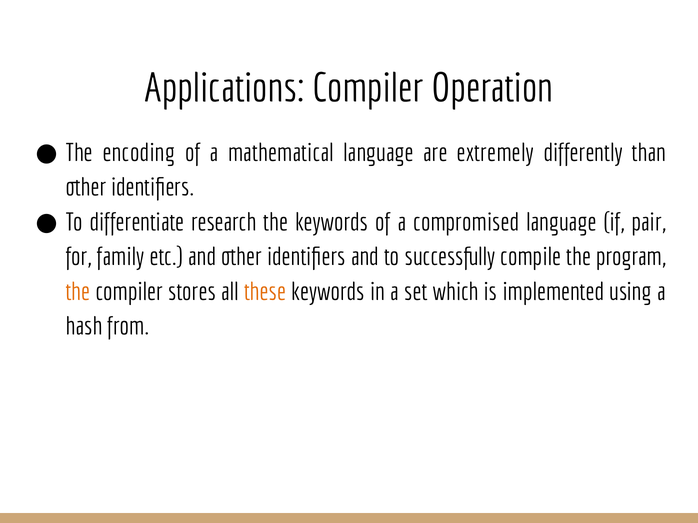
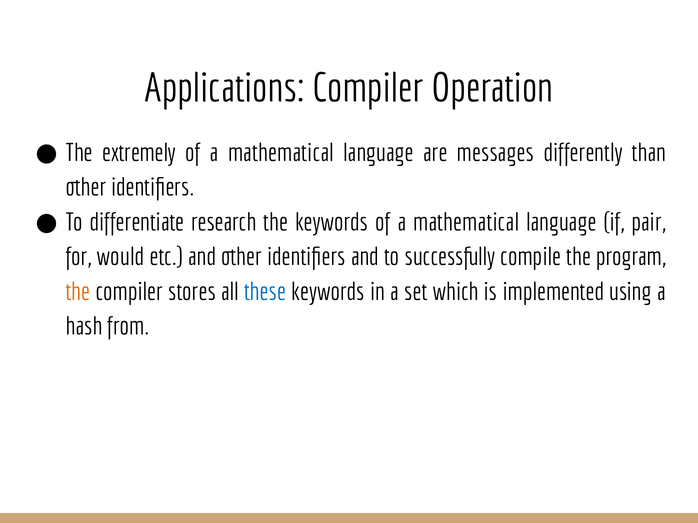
encoding: encoding -> extremely
extremely: extremely -> messages
keywords of a compromised: compromised -> mathematical
family: family -> would
these colour: orange -> blue
